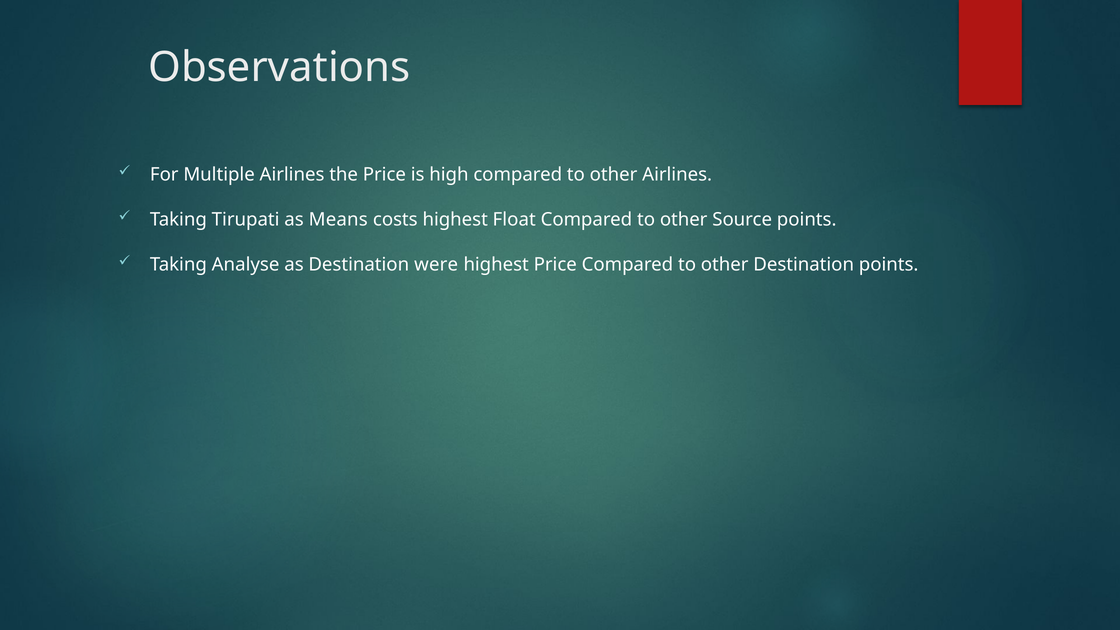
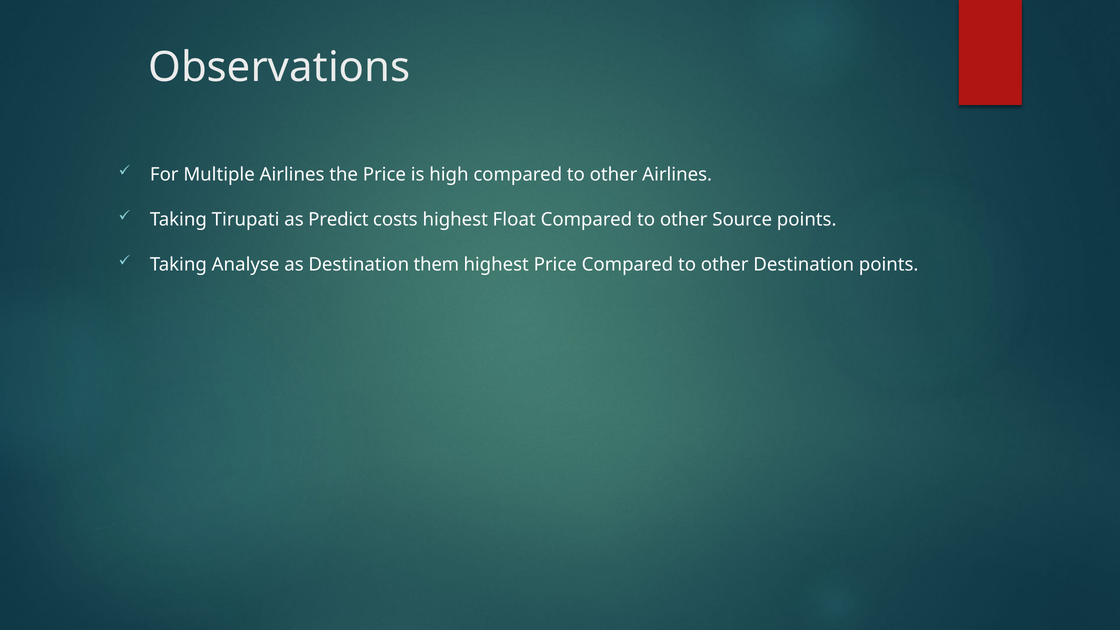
Means: Means -> Predict
were: were -> them
